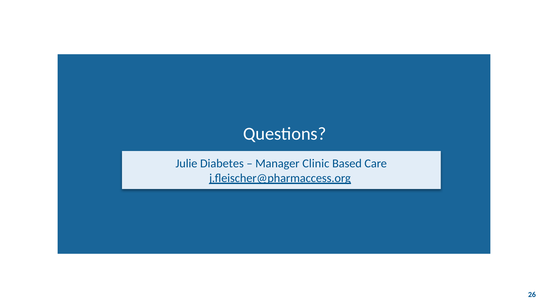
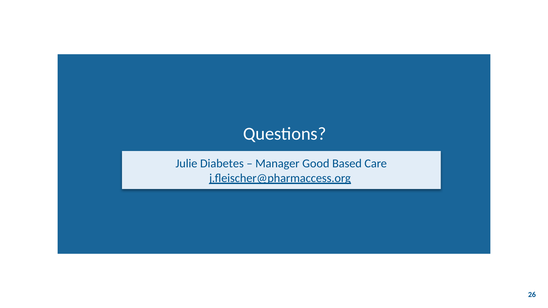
Clinic: Clinic -> Good
